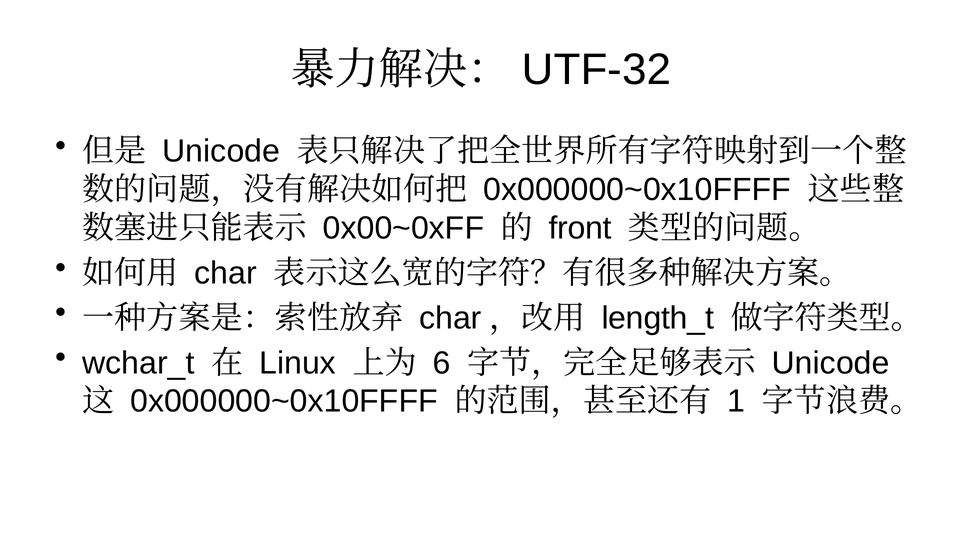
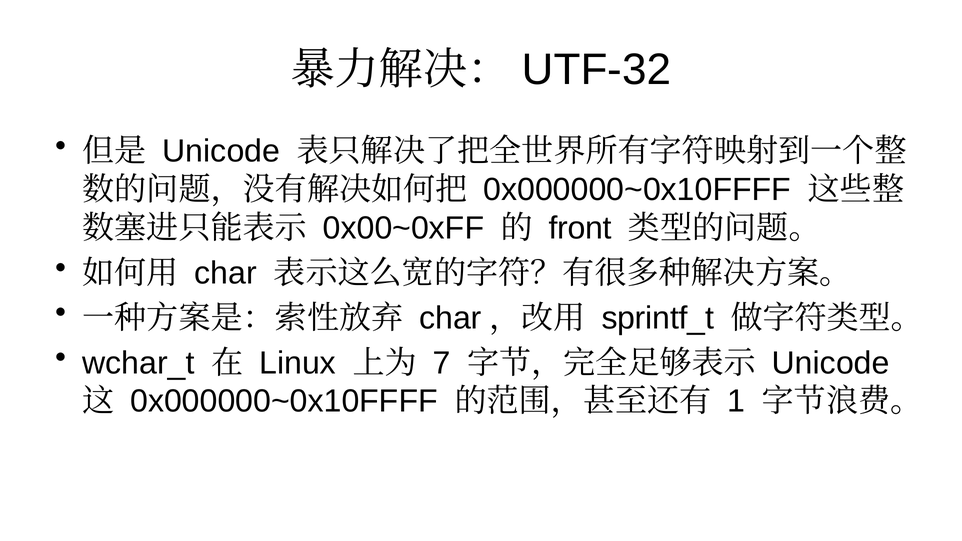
length_t: length_t -> sprintf_t
6: 6 -> 7
